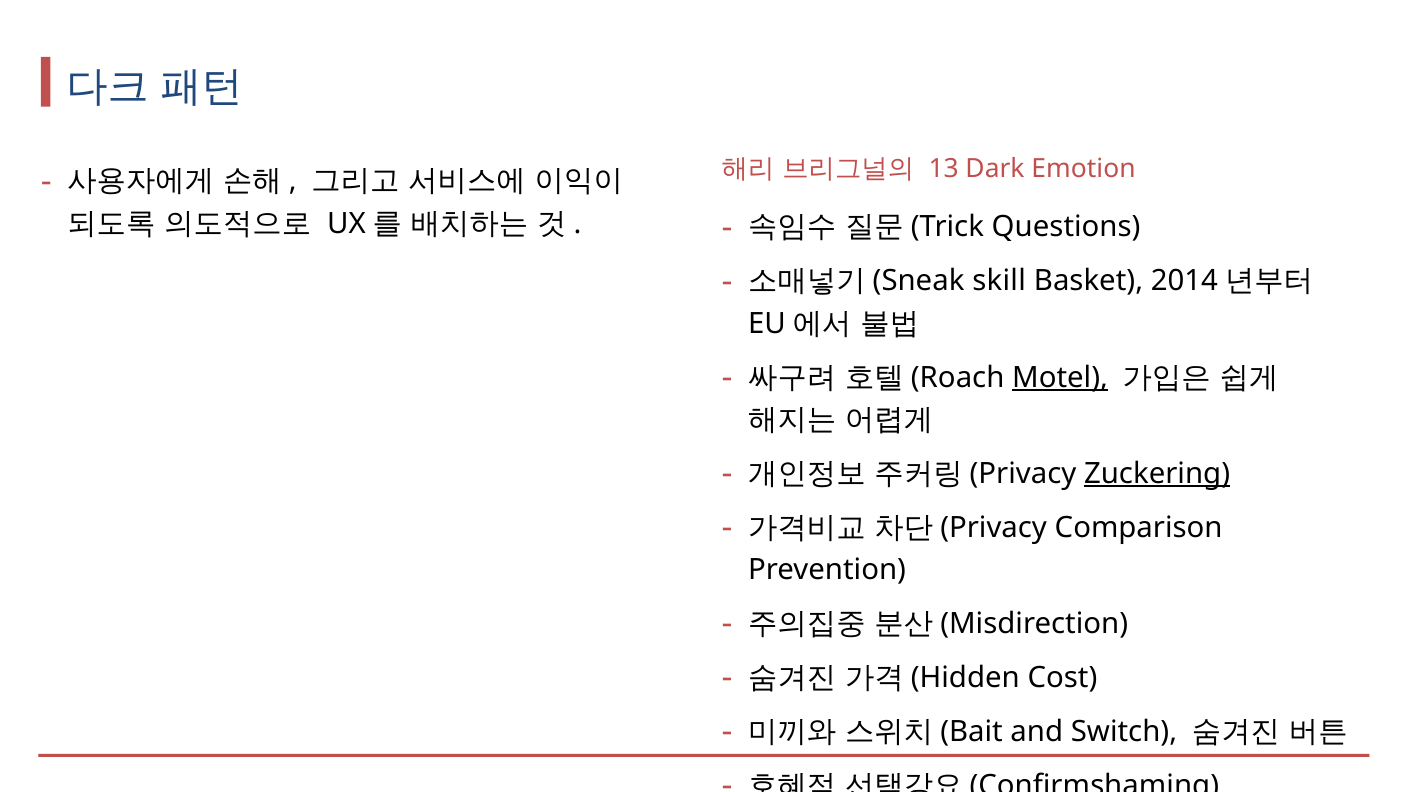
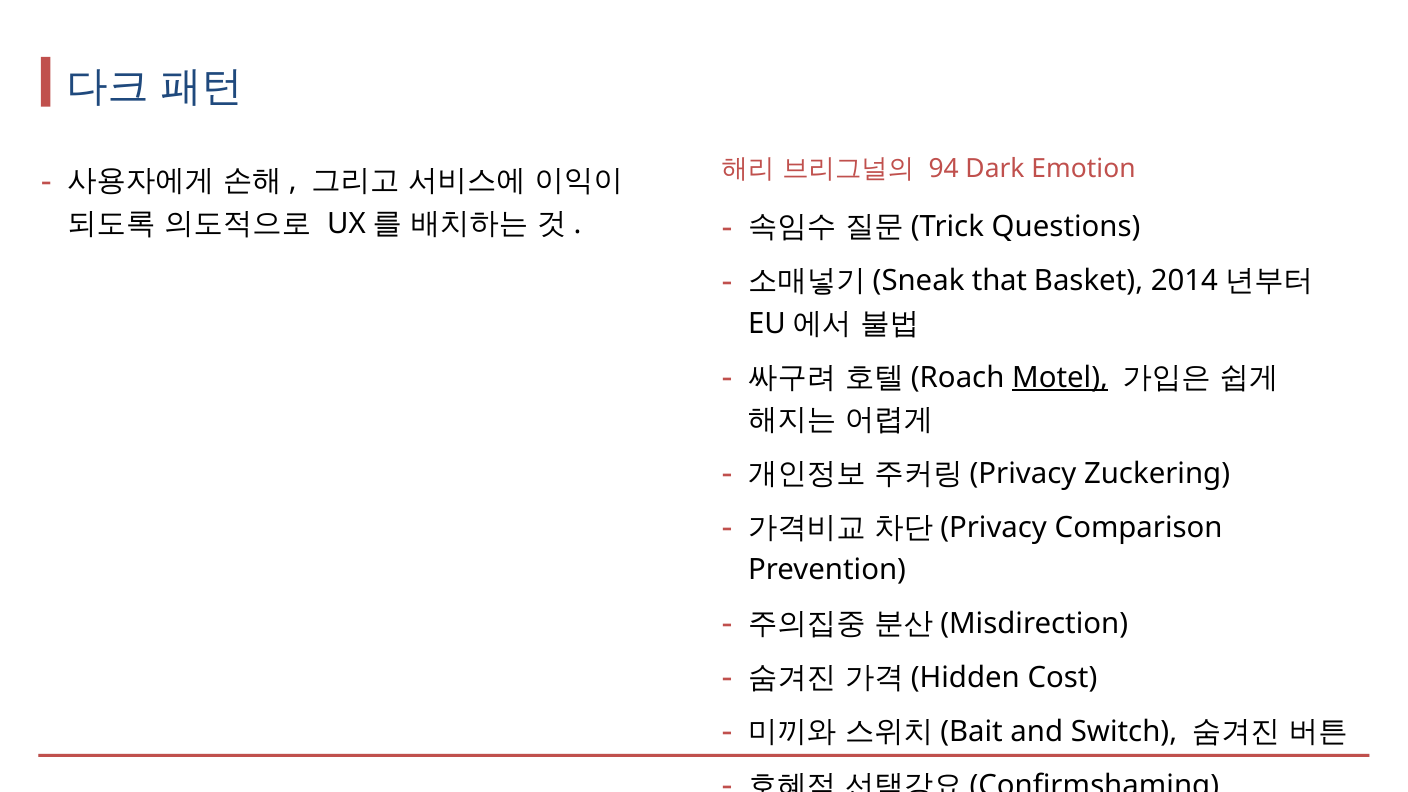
13: 13 -> 94
skill: skill -> that
Zuckering underline: present -> none
